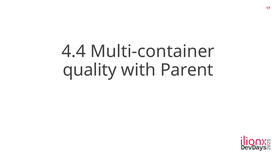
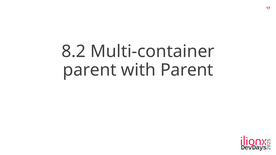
4.4: 4.4 -> 8.2
quality at (90, 70): quality -> parent
